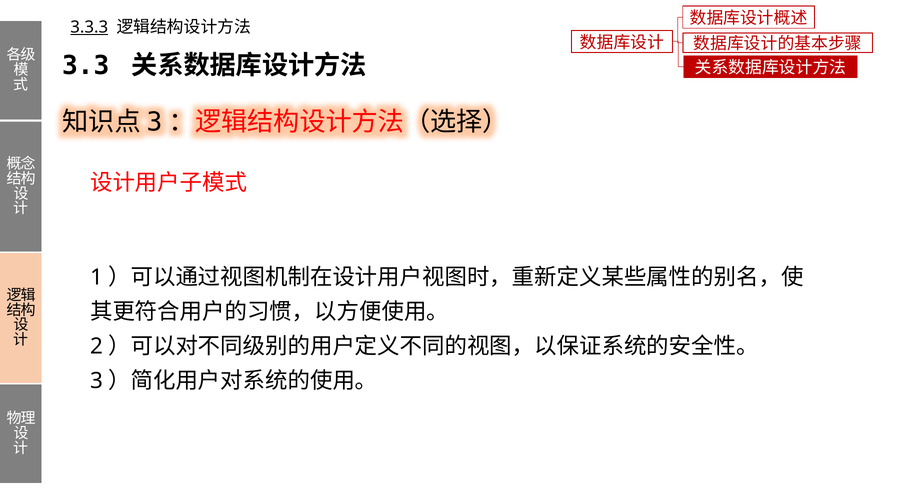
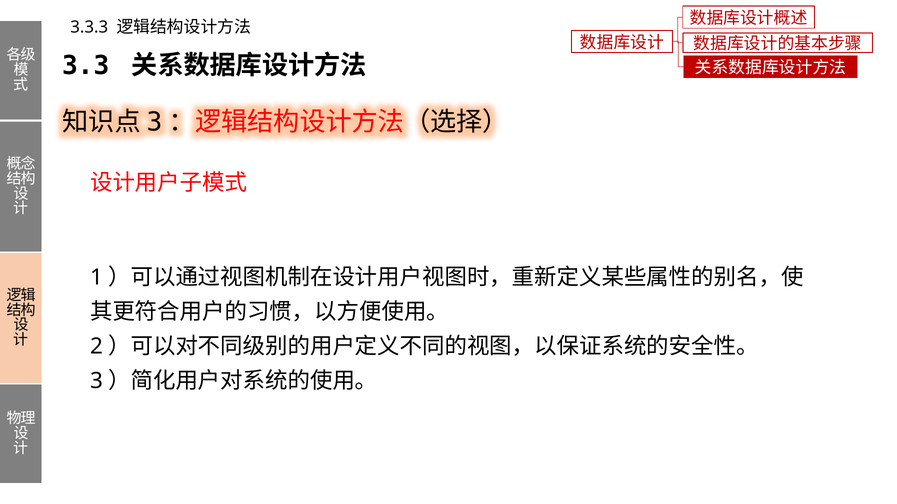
3.3.3 underline: present -> none
